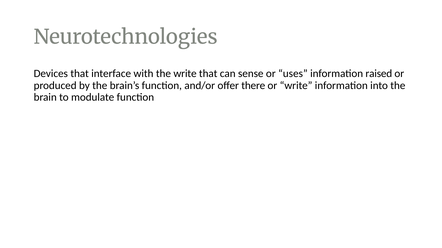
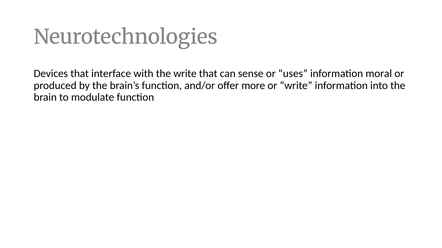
raised: raised -> moral
there: there -> more
